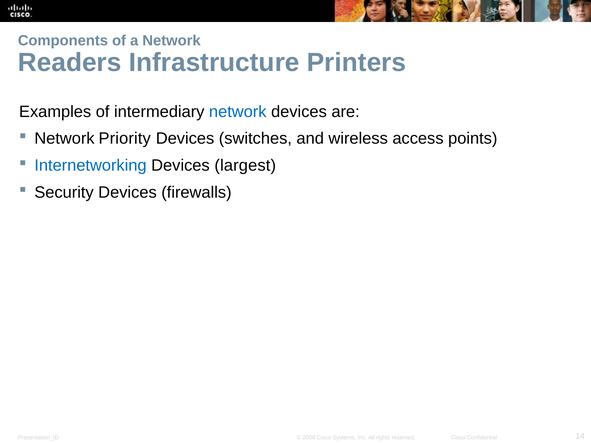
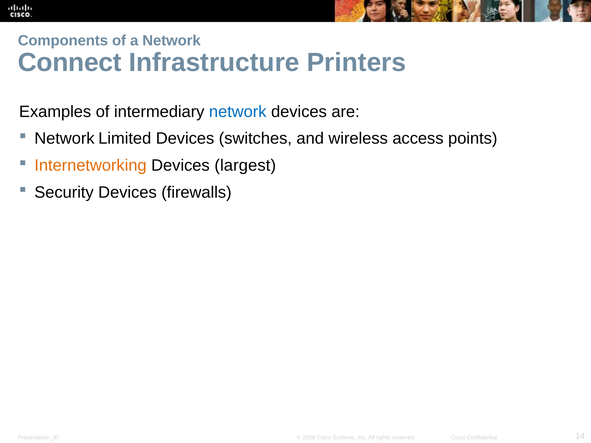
Readers: Readers -> Connect
Priority: Priority -> Limited
Internetworking colour: blue -> orange
